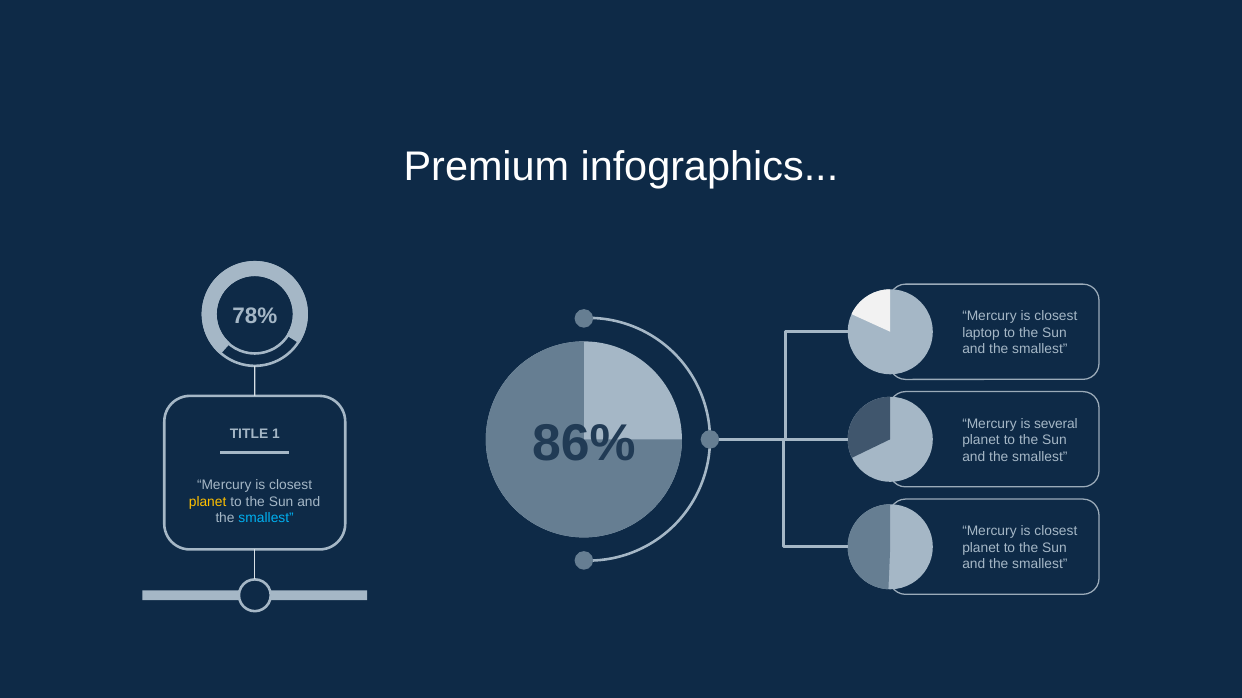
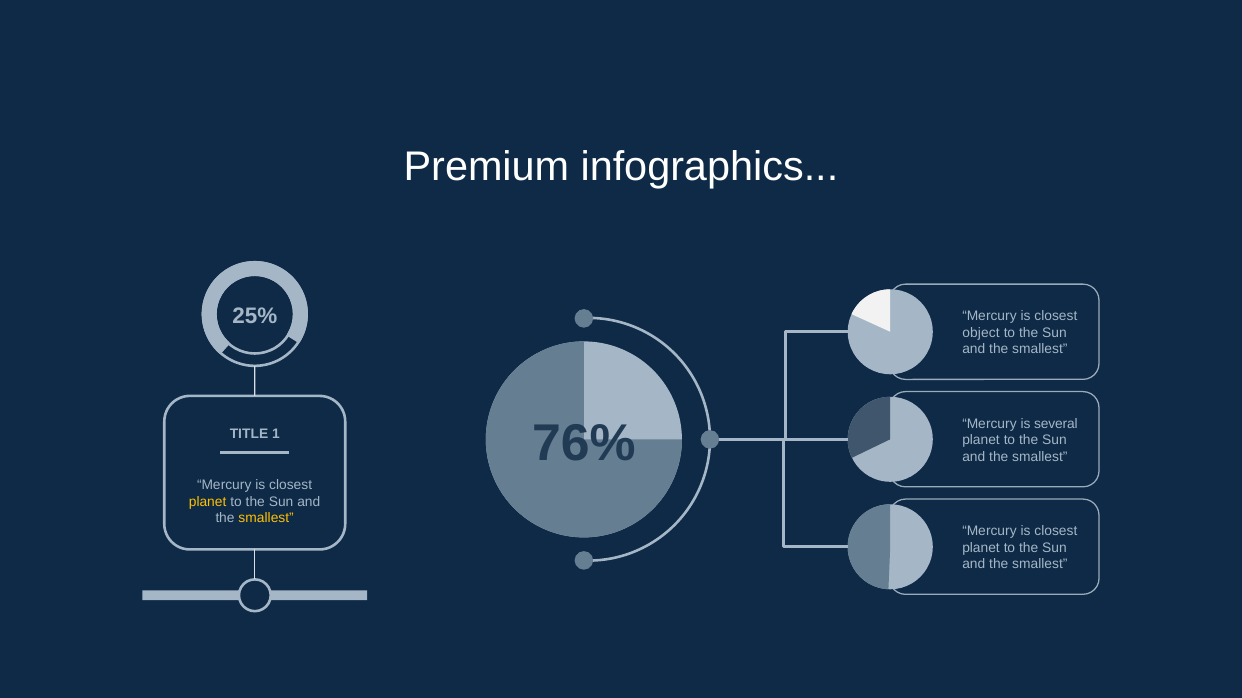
78%: 78% -> 25%
laptop: laptop -> object
86%: 86% -> 76%
smallest at (266, 519) colour: light blue -> yellow
